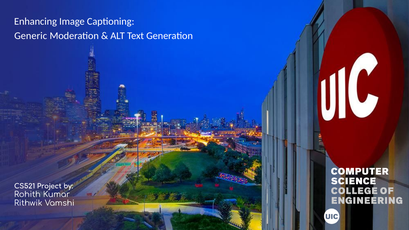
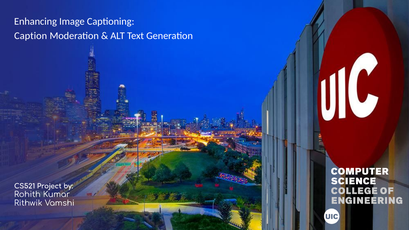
Generic: Generic -> Caption
